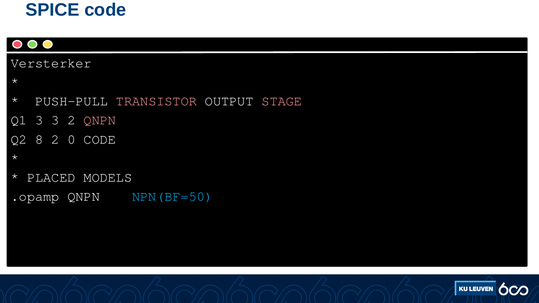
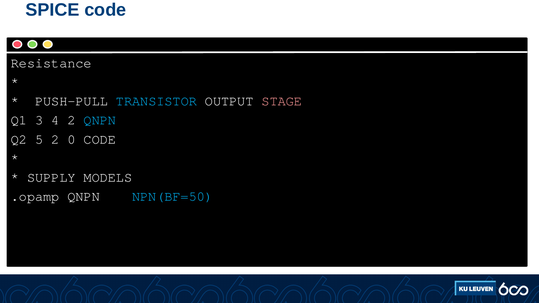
Versterker: Versterker -> Resistance
TRANSISTOR colour: pink -> light blue
3 3: 3 -> 4
QNPN at (100, 120) colour: pink -> light blue
8: 8 -> 5
PLACED: PLACED -> SUPPLY
